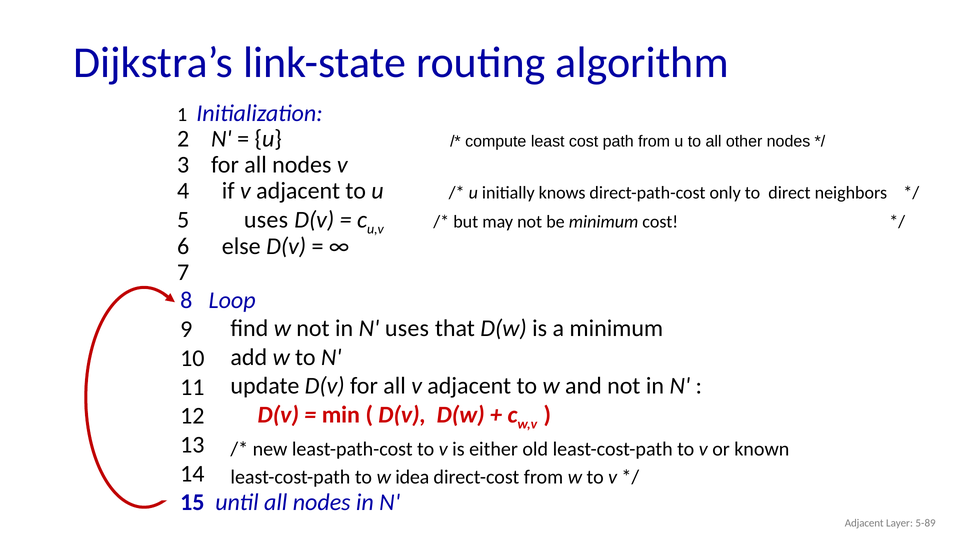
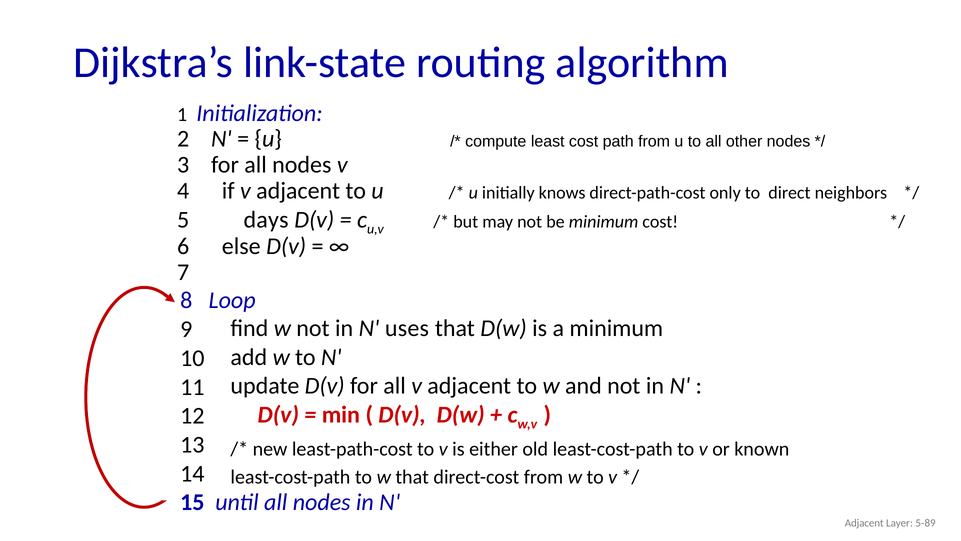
5 uses: uses -> days
w idea: idea -> that
